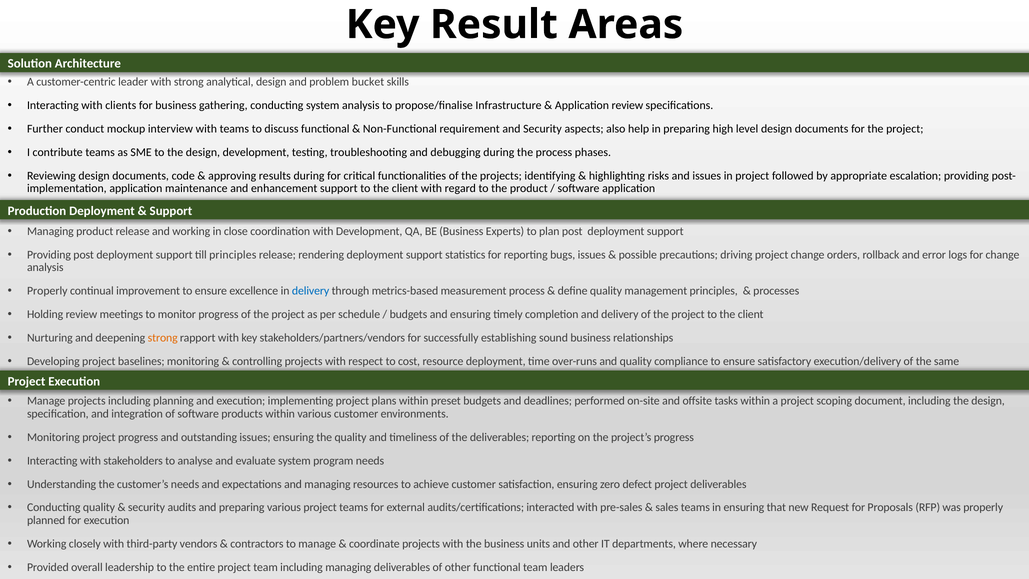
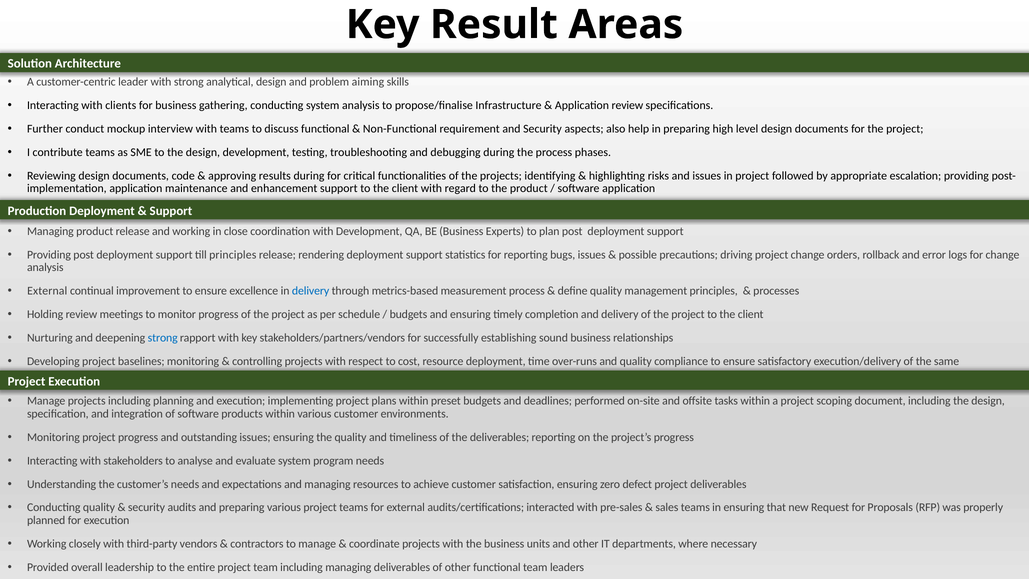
bucket: bucket -> aiming
Properly at (47, 291): Properly -> External
strong at (163, 338) colour: orange -> blue
